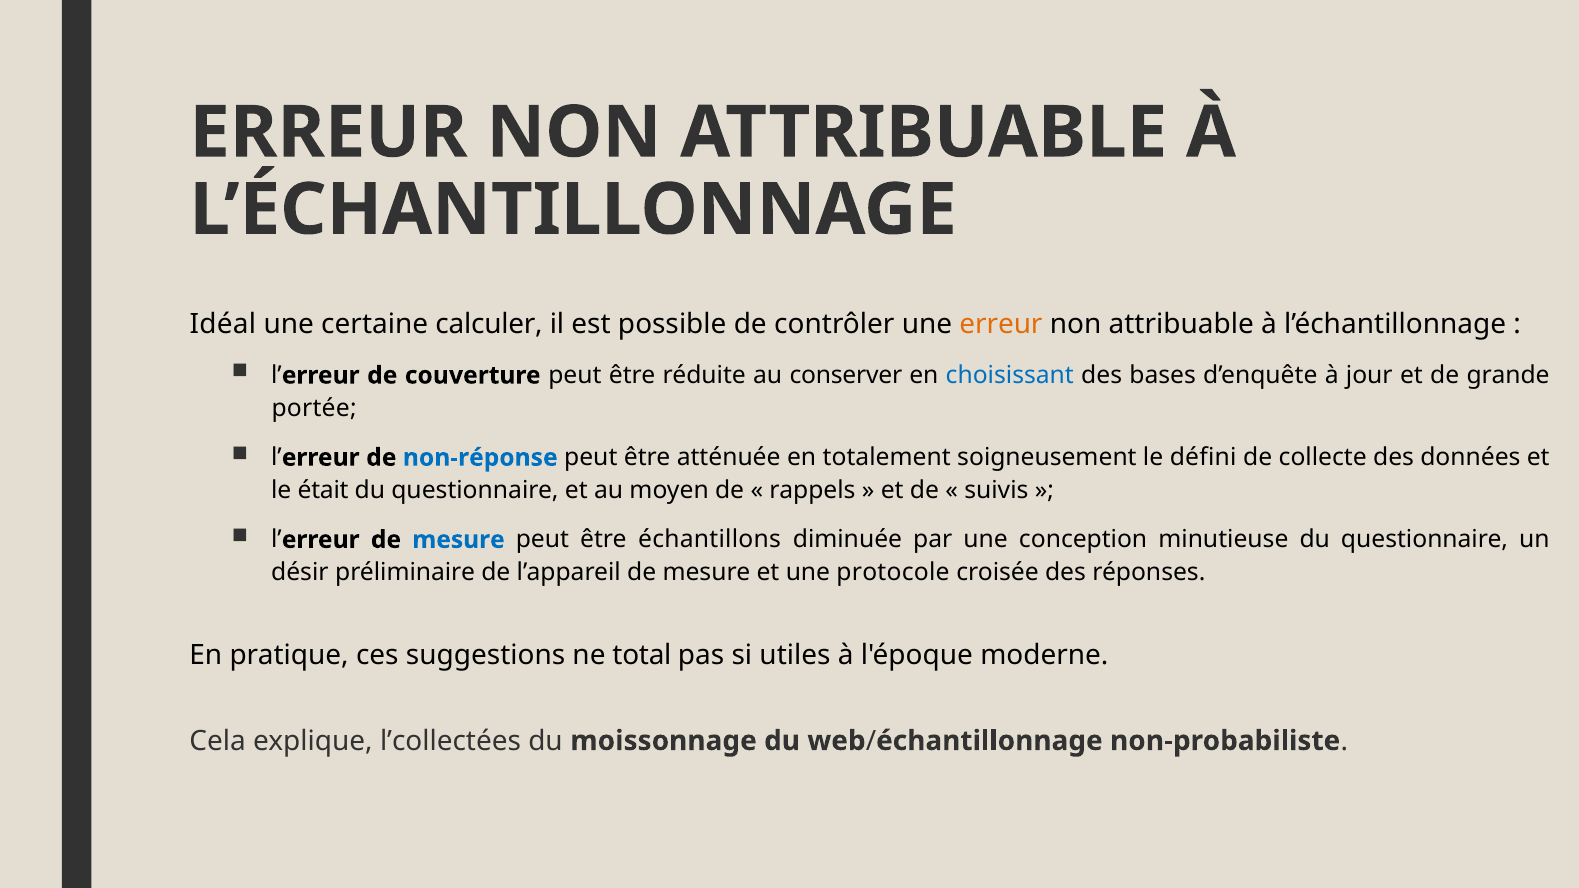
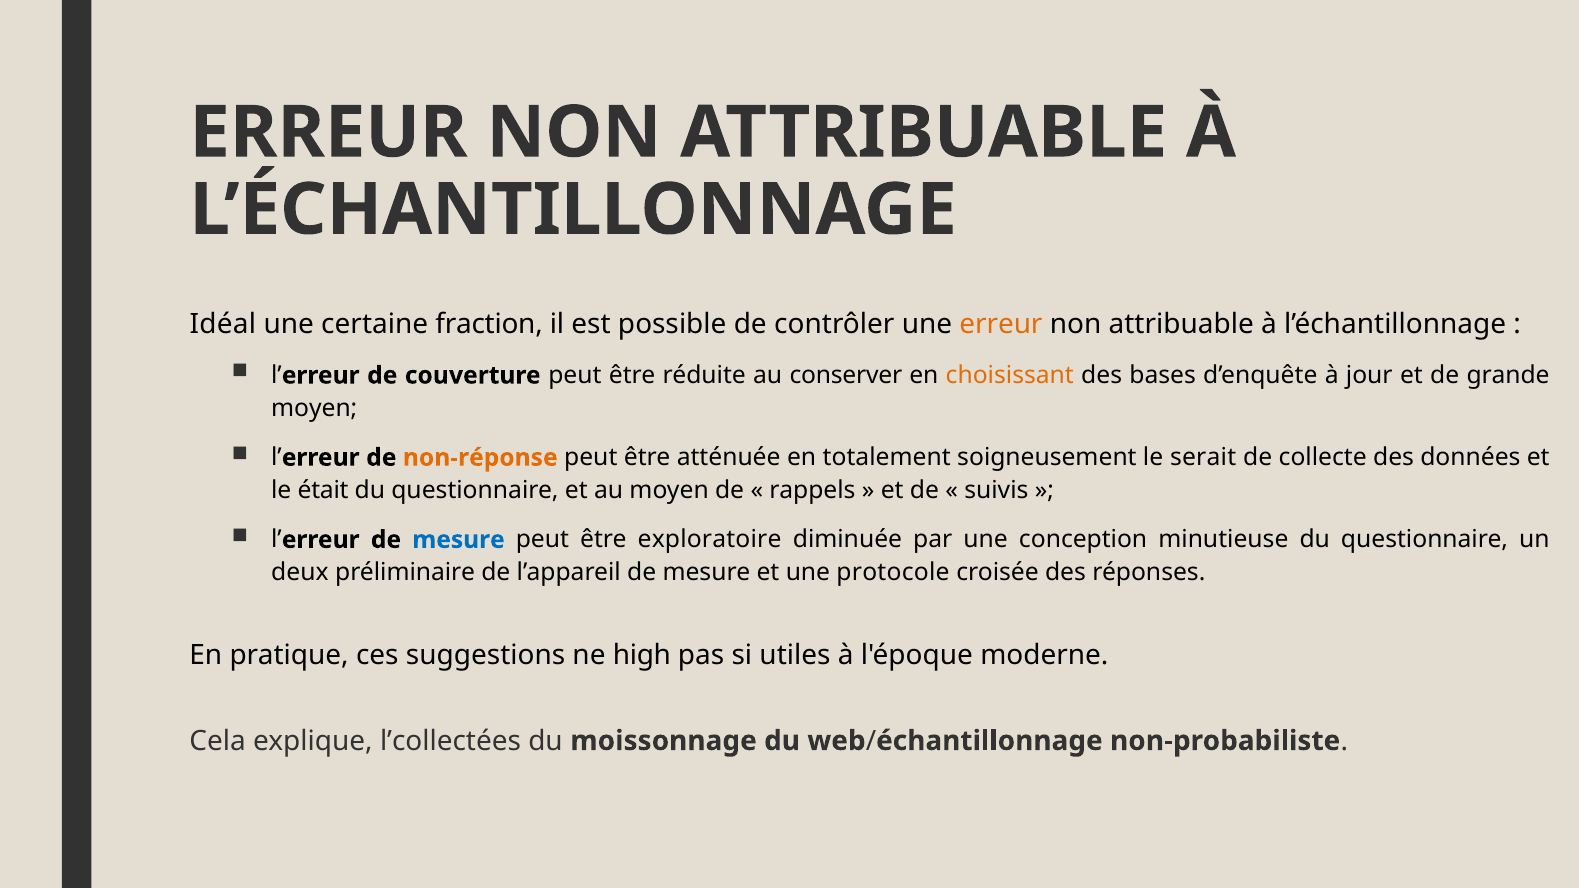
calculer: calculer -> fraction
choisissant colour: blue -> orange
portée at (314, 408): portée -> moyen
non-réponse colour: blue -> orange
défini: défini -> serait
échantillons: échantillons -> exploratoire
désir: désir -> deux
total: total -> high
